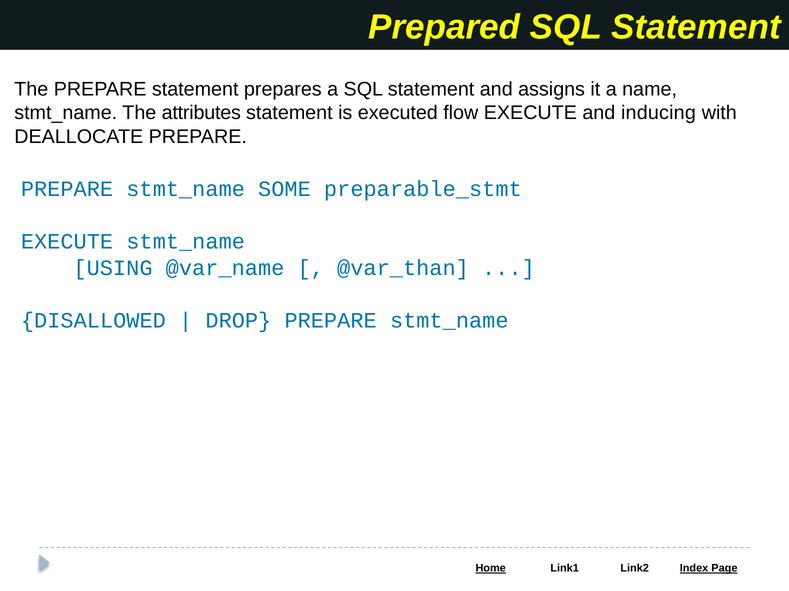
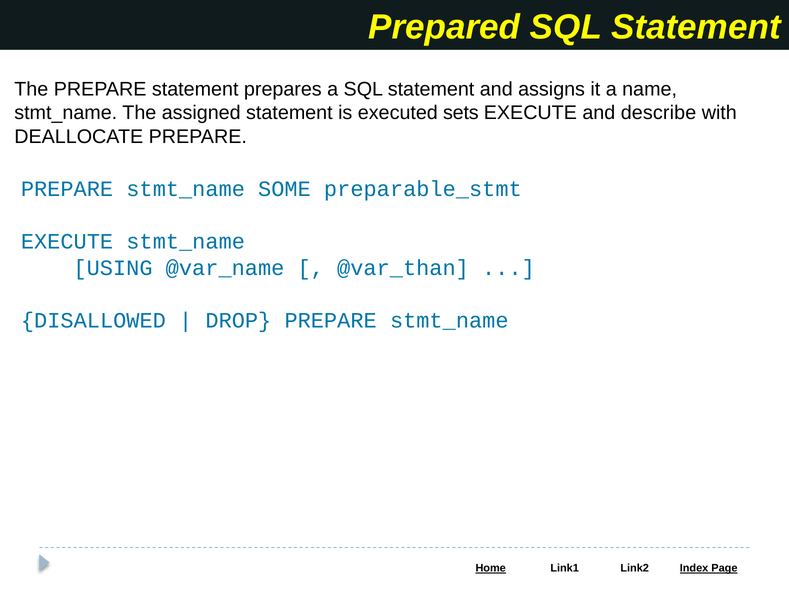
attributes: attributes -> assigned
flow: flow -> sets
inducing: inducing -> describe
